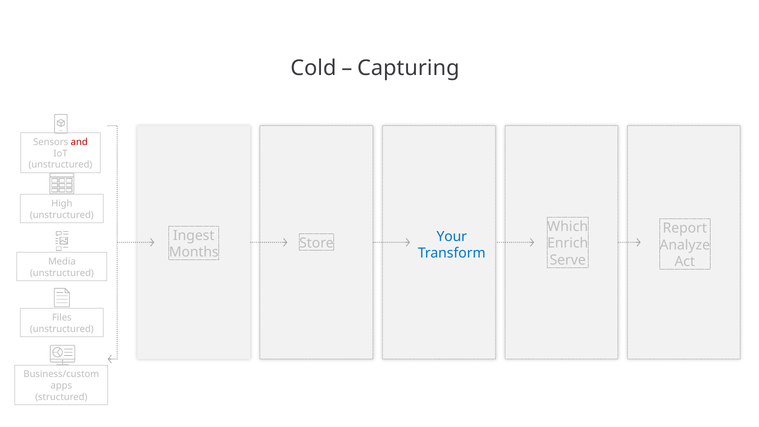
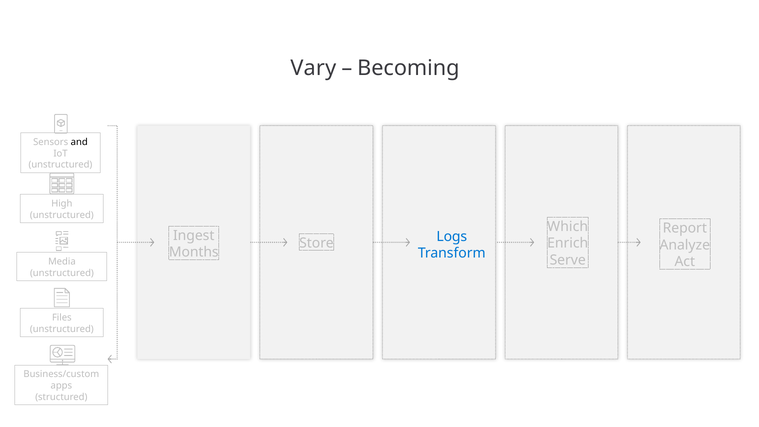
Cold: Cold -> Vary
Capturing: Capturing -> Becoming
and colour: red -> black
Your: Your -> Logs
